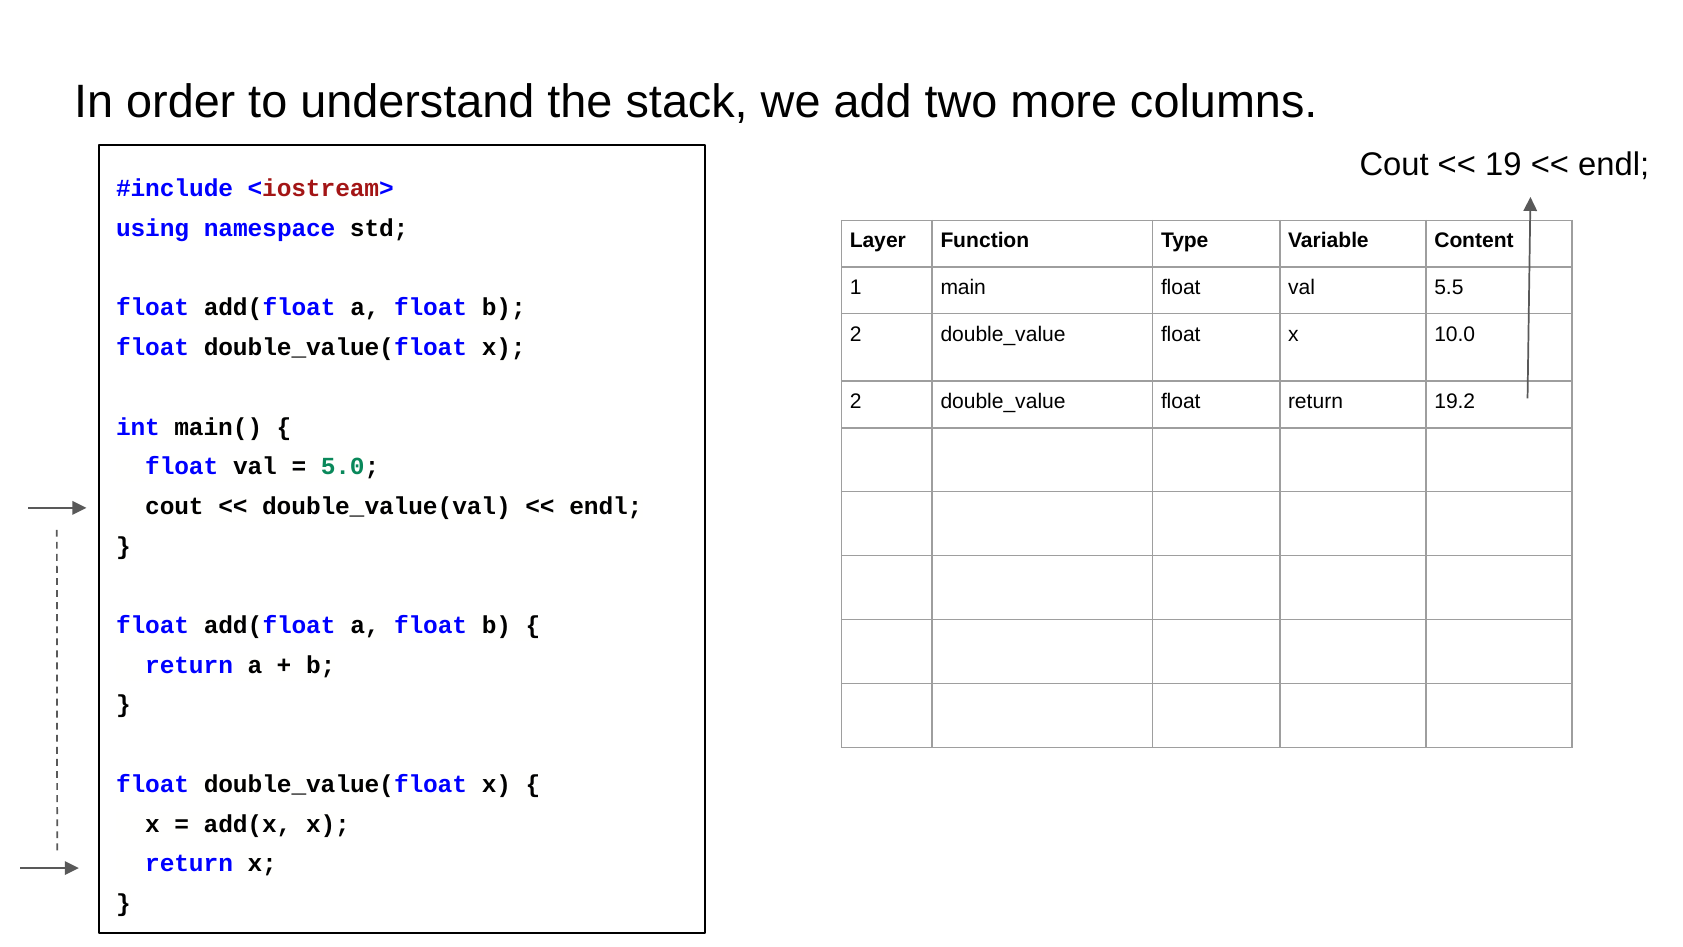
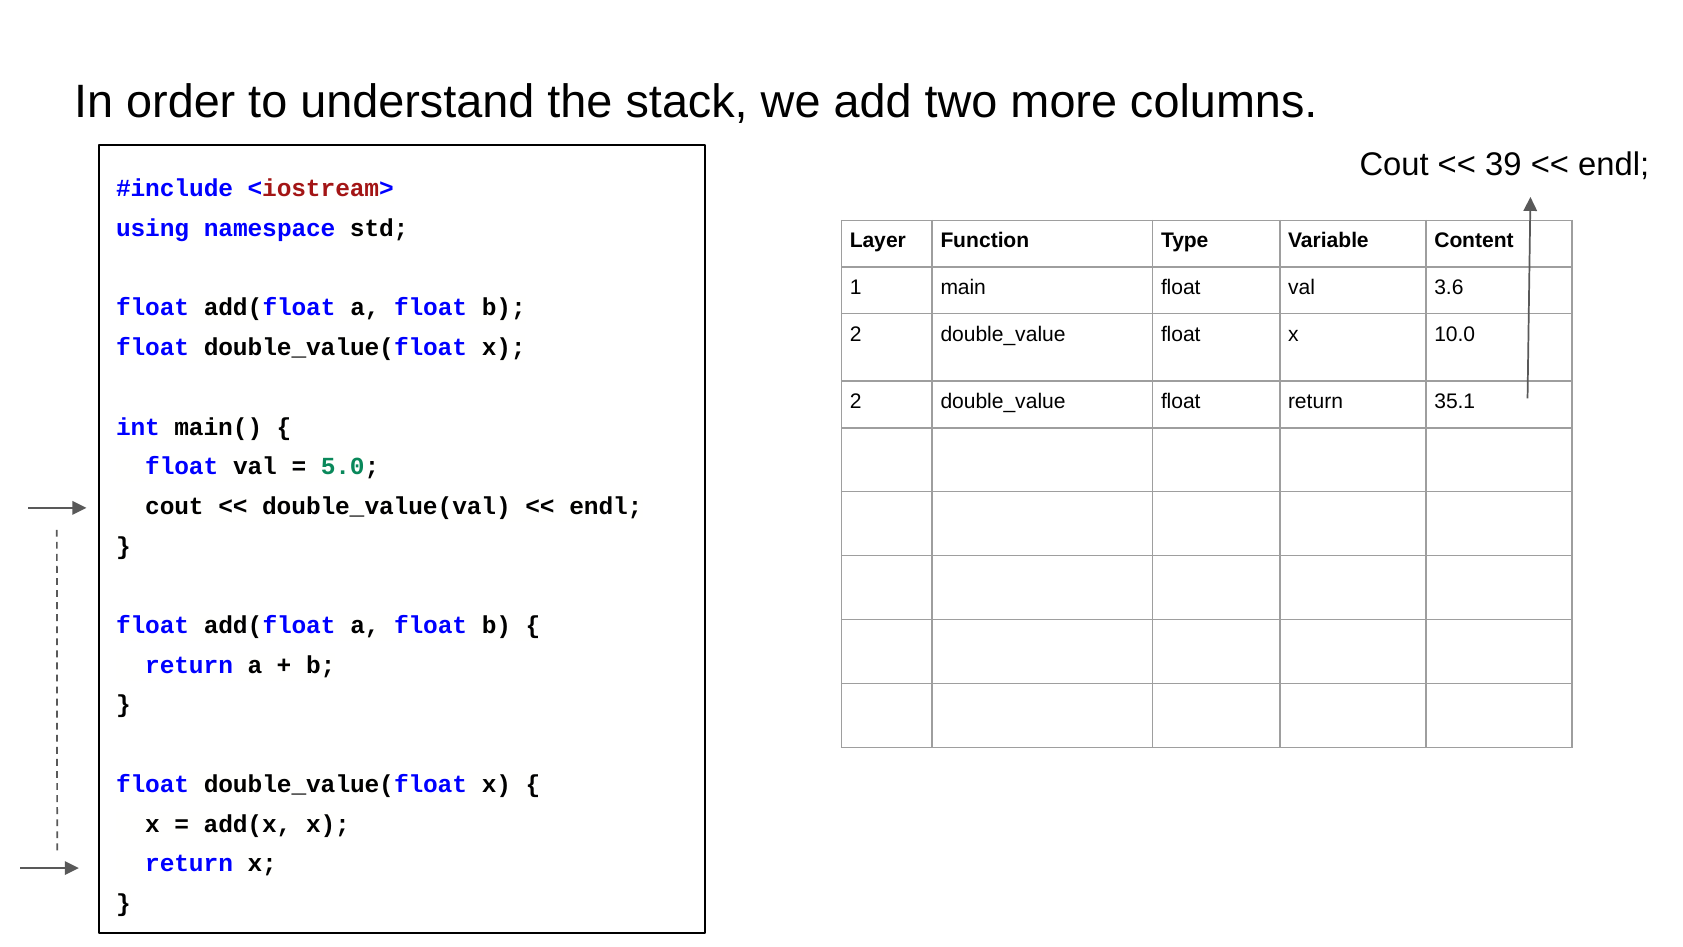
19: 19 -> 39
5.5: 5.5 -> 3.6
19.2: 19.2 -> 35.1
